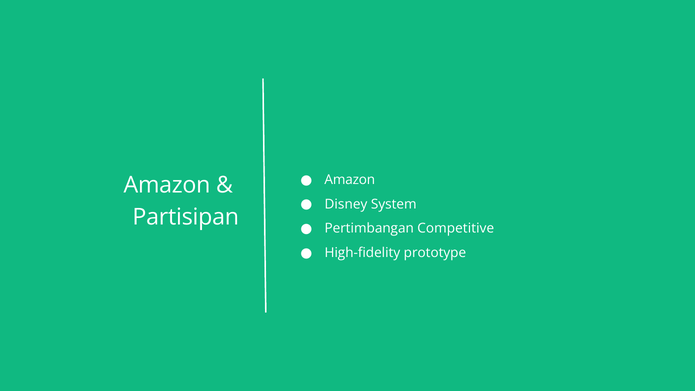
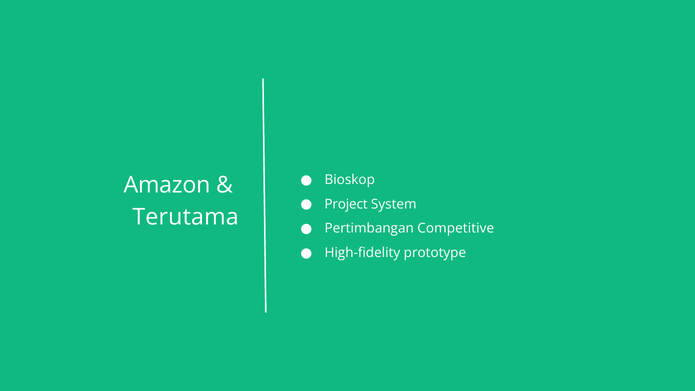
Amazon at (350, 180): Amazon -> Bioskop
Disney: Disney -> Project
Partisipan: Partisipan -> Terutama
